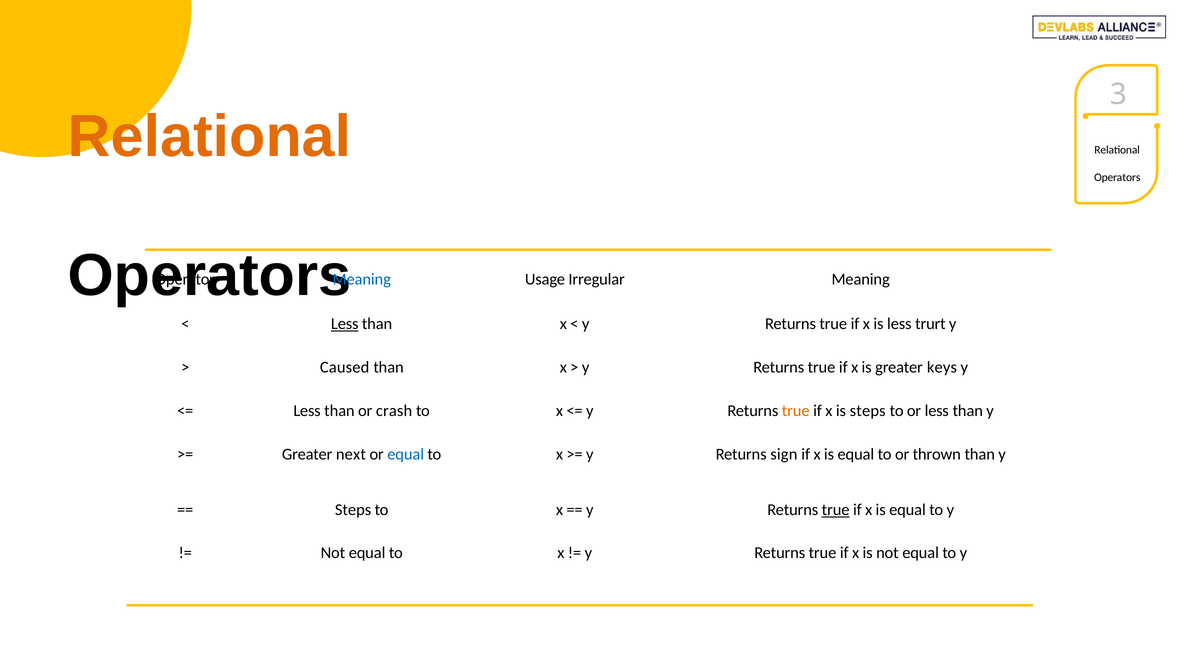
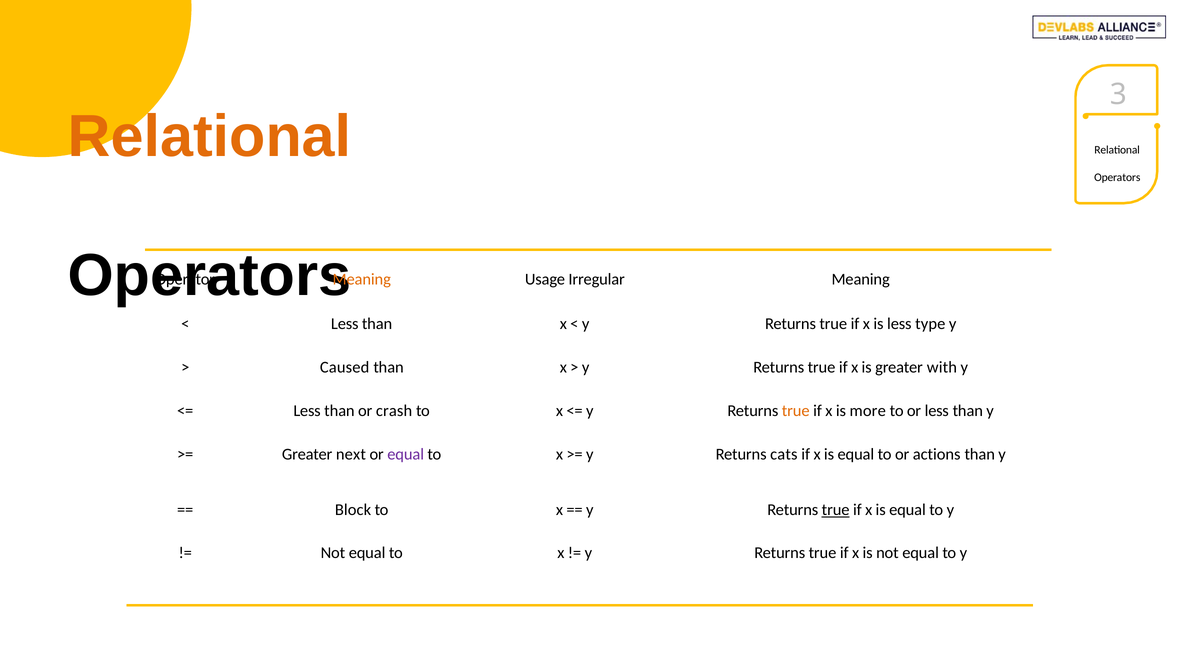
Meaning at (362, 279) colour: blue -> orange
Less at (345, 324) underline: present -> none
trurt: trurt -> type
keys: keys -> with
is steps: steps -> more
equal at (406, 454) colour: blue -> purple
sign: sign -> cats
thrown: thrown -> actions
Steps at (353, 510): Steps -> Block
